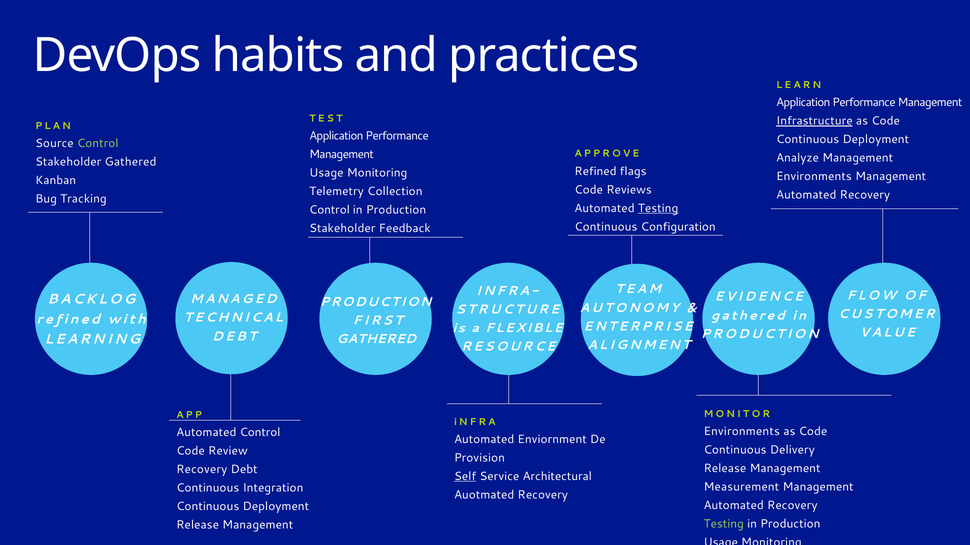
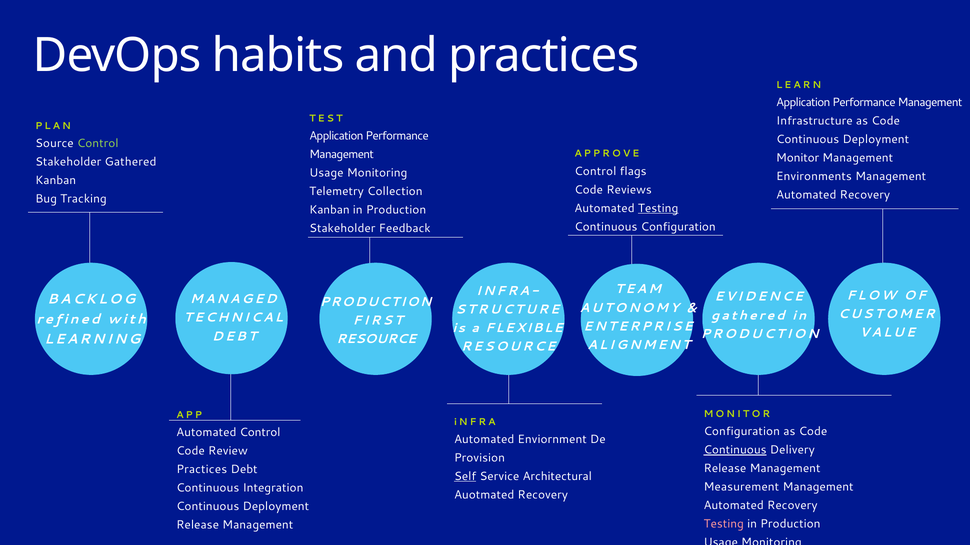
Infrastructure underline: present -> none
Analyze at (798, 158): Analyze -> Monitor
Refined at (595, 171): Refined -> Control
Control at (329, 210): Control -> Kanban
GATHERED at (376, 339): GATHERED -> RESOURCE
Environments at (742, 432): Environments -> Configuration
Continuous at (735, 450) underline: none -> present
Recovery at (202, 470): Recovery -> Practices
Testing at (724, 525) colour: light green -> pink
